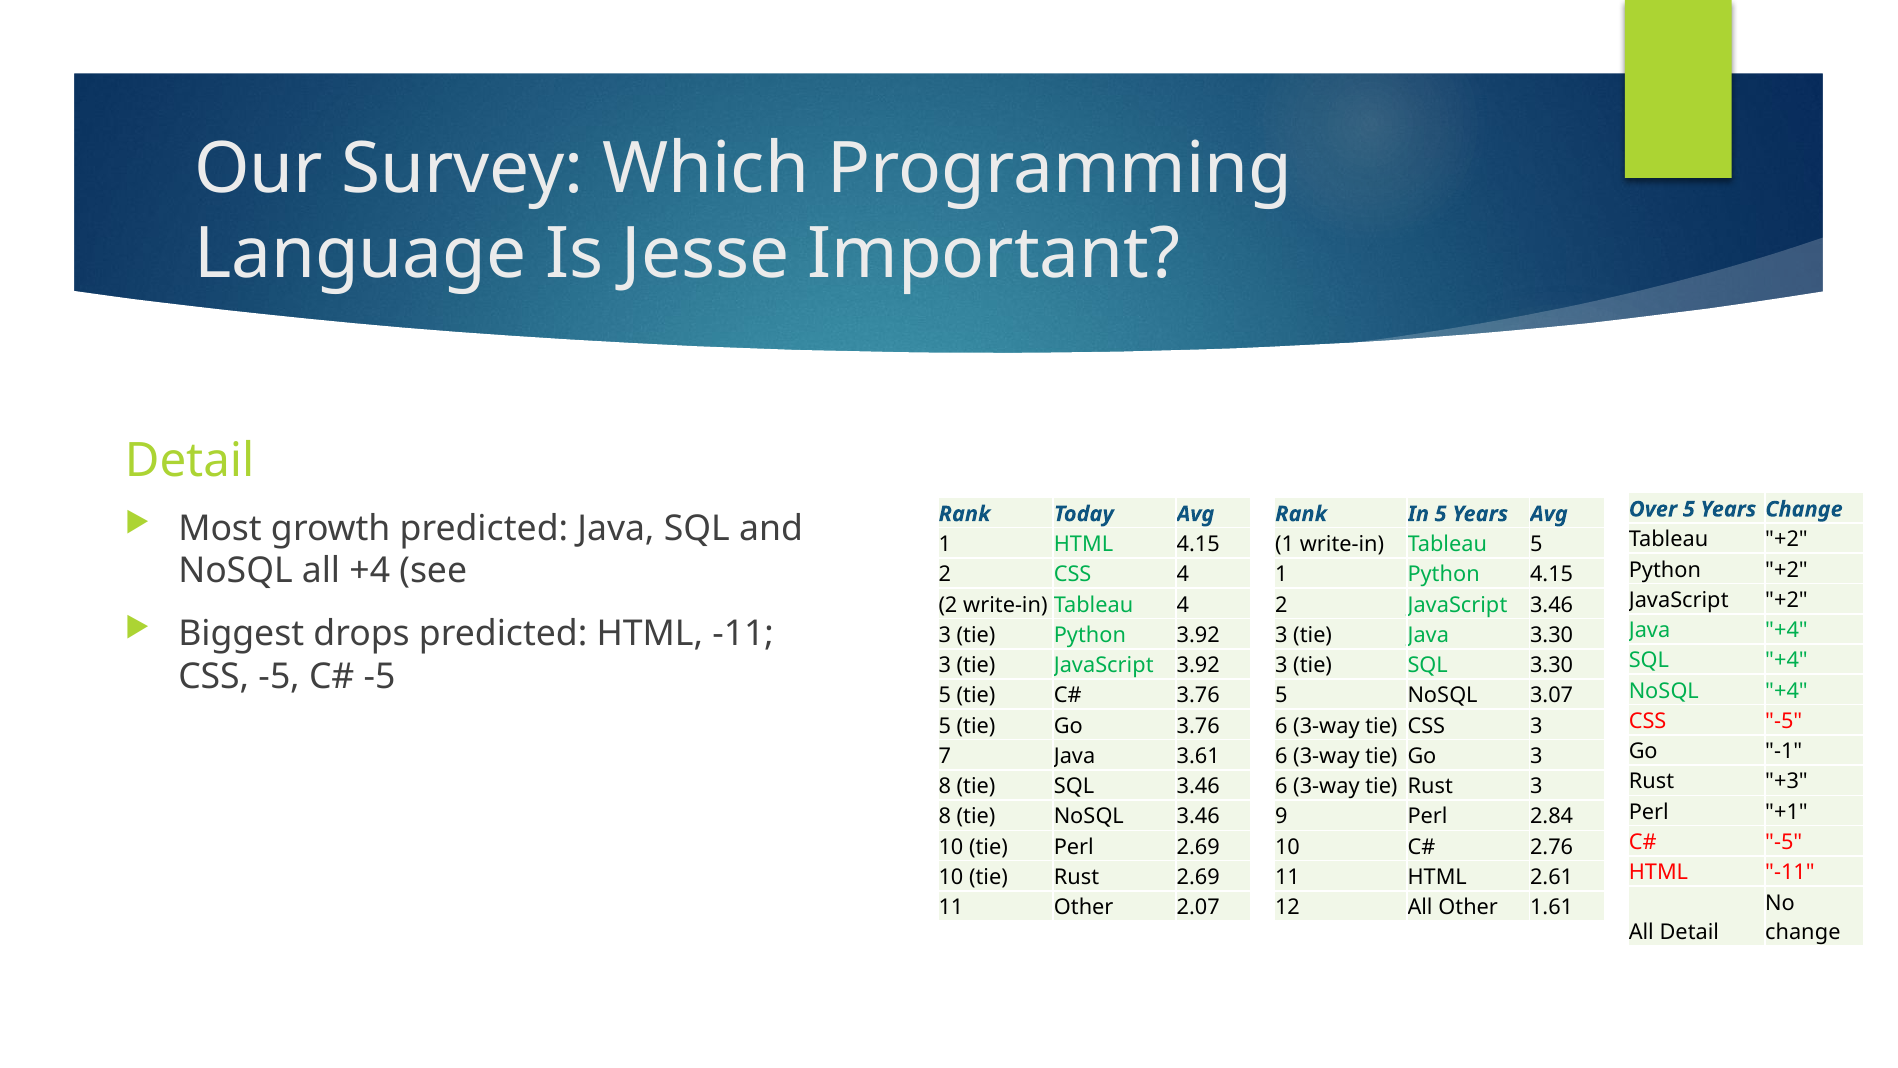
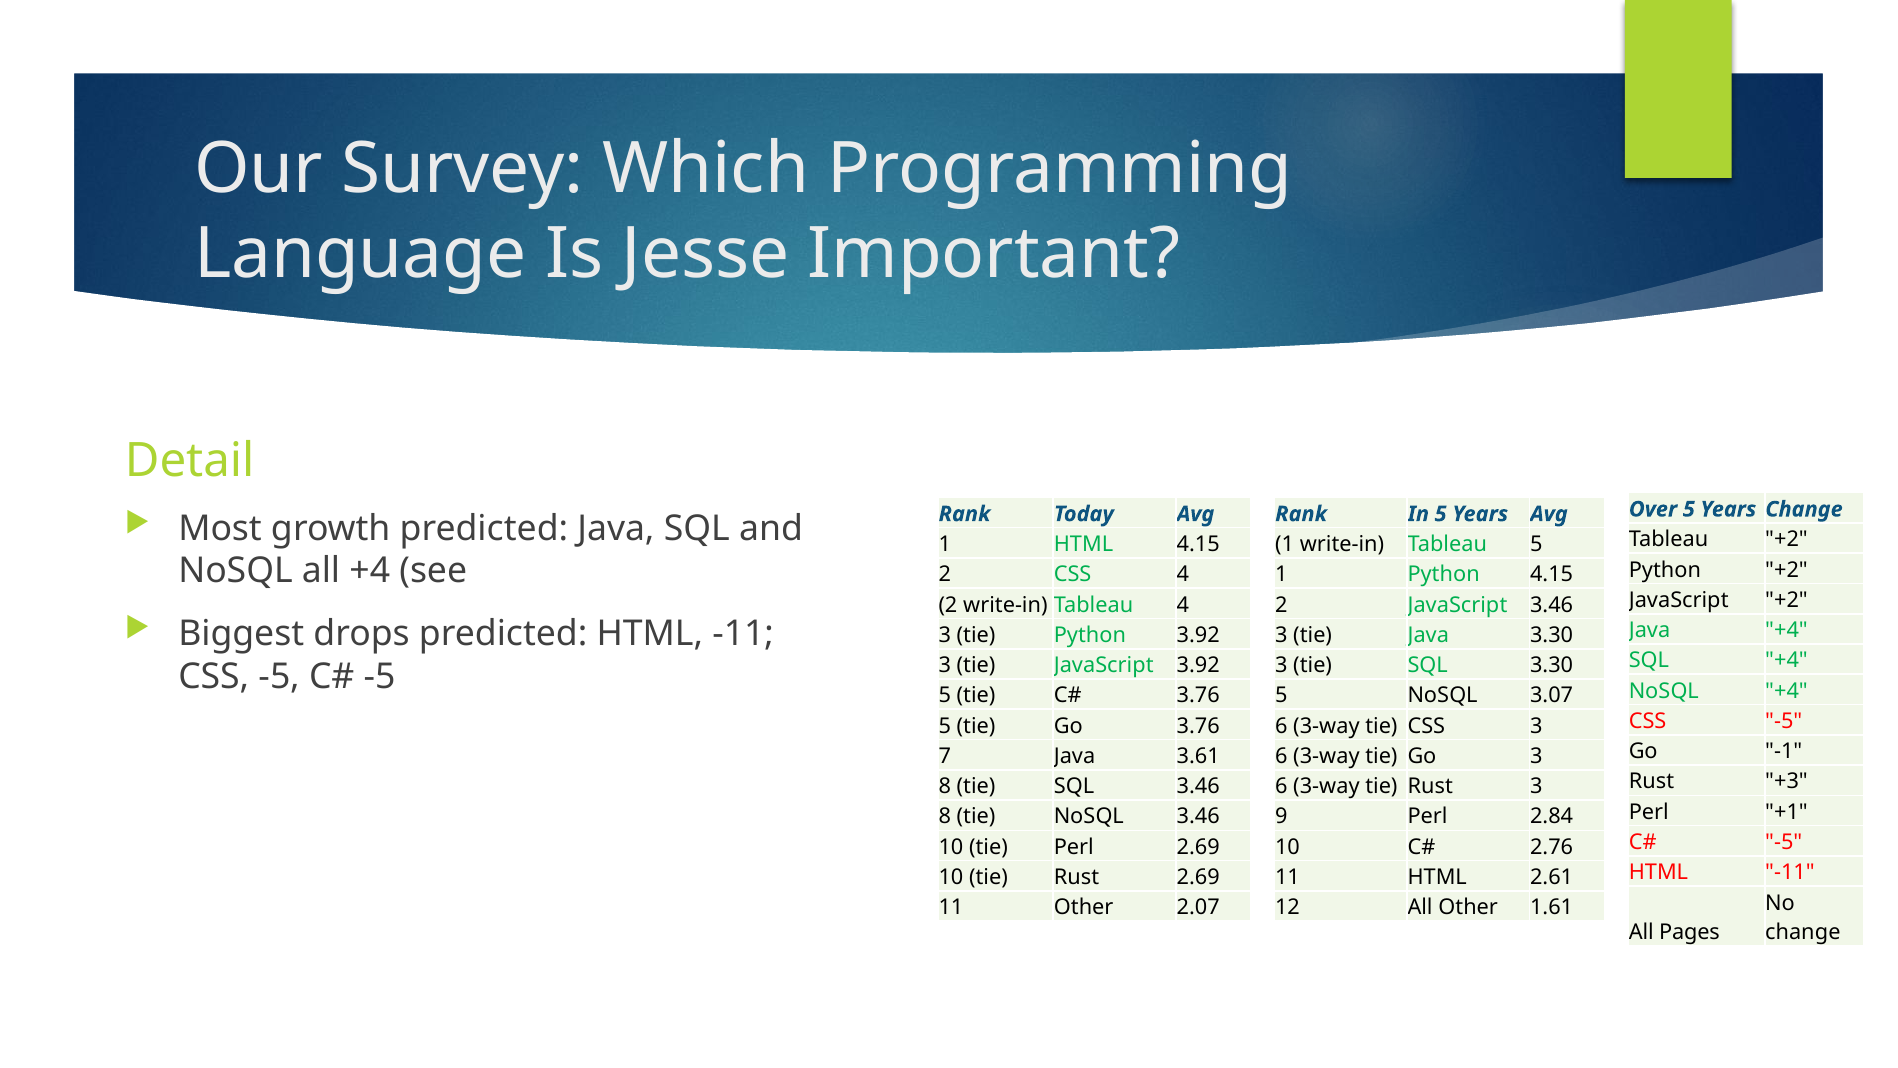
All Detail: Detail -> Pages
